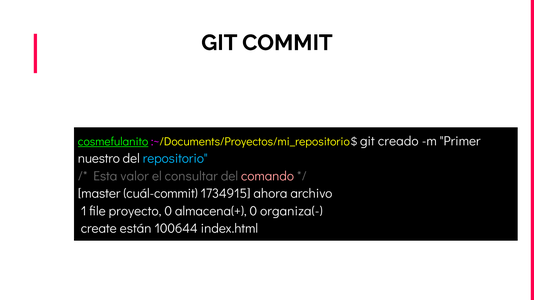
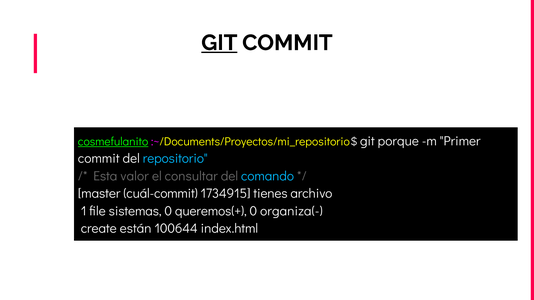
GIT at (219, 43) underline: none -> present
creado: creado -> porque
nuestro at (99, 159): nuestro -> commit
comando colour: pink -> light blue
ahora: ahora -> tienes
proyecto: proyecto -> sistemas
almacena(+: almacena(+ -> queremos(+
